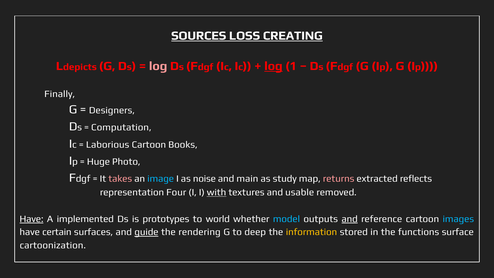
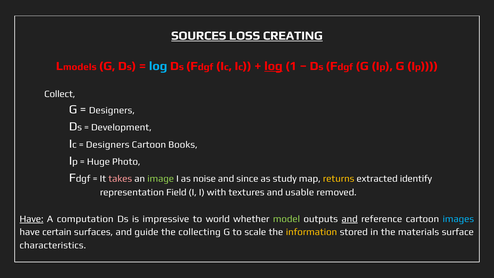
depicts: depicts -> models
log at (158, 66) colour: pink -> light blue
Finally: Finally -> Collect
Computation: Computation -> Development
Laborious at (108, 144): Laborious -> Designers
image colour: light blue -> light green
main: main -> since
returns colour: pink -> yellow
reflects: reflects -> identify
Four: Four -> Field
with underline: present -> none
implemented: implemented -> computation
prototypes: prototypes -> impressive
model colour: light blue -> light green
guide underline: present -> none
rendering: rendering -> collecting
deep: deep -> scale
functions: functions -> materials
cartoonization: cartoonization -> characteristics
